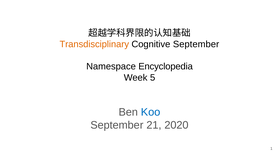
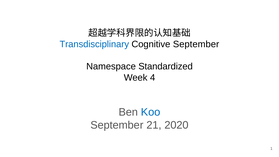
Transdisciplinary colour: orange -> blue
Encyclopedia: Encyclopedia -> Standardized
5: 5 -> 4
